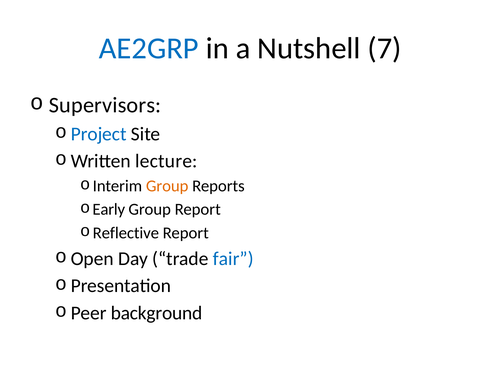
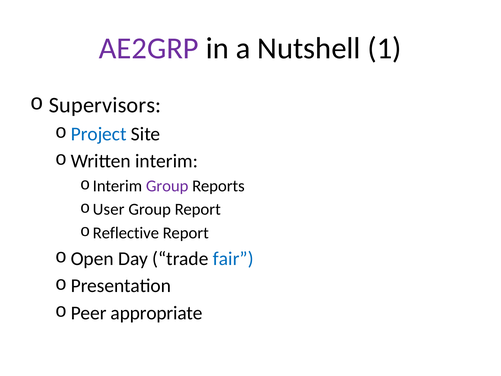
AE2GRP colour: blue -> purple
7: 7 -> 1
Written lecture: lecture -> interim
Group at (167, 186) colour: orange -> purple
Early: Early -> User
background: background -> appropriate
